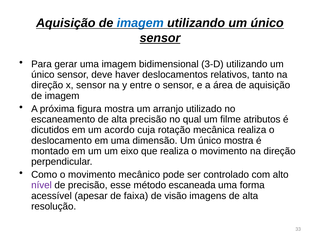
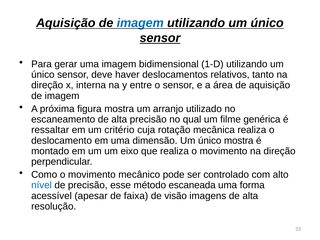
3-D: 3-D -> 1-D
x sensor: sensor -> interna
atributos: atributos -> genérica
dicutidos: dicutidos -> ressaltar
acordo: acordo -> critério
nível colour: purple -> blue
